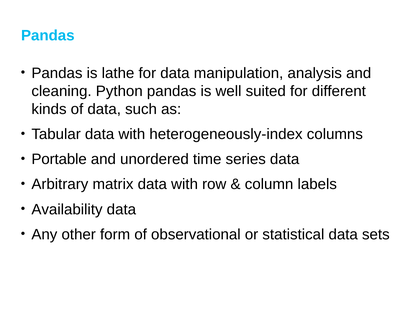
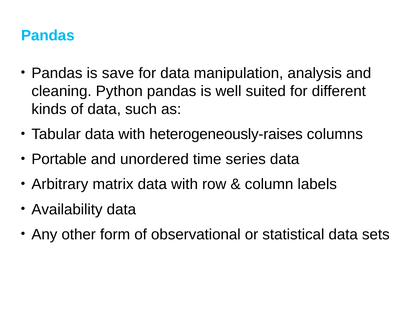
lathe: lathe -> save
heterogeneously-index: heterogeneously-index -> heterogeneously-raises
